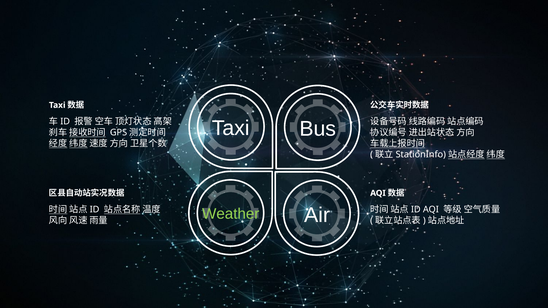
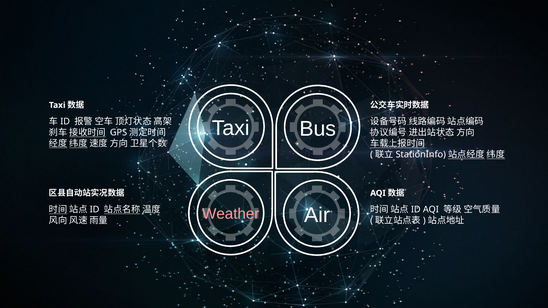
Weather colour: light green -> pink
